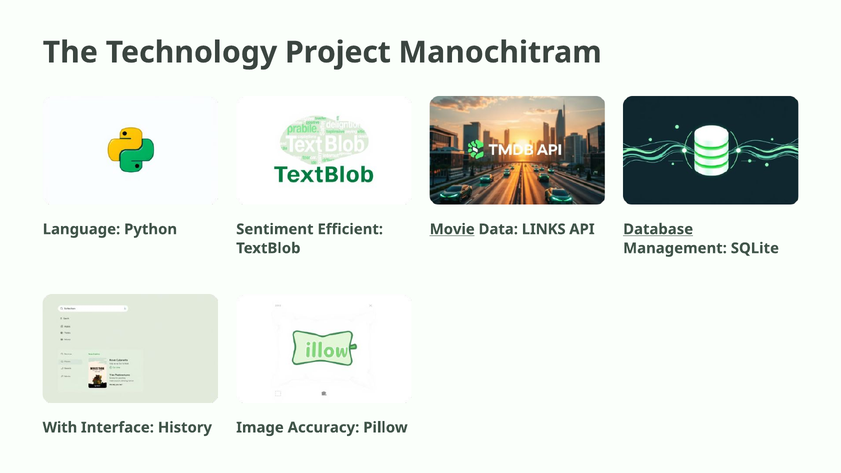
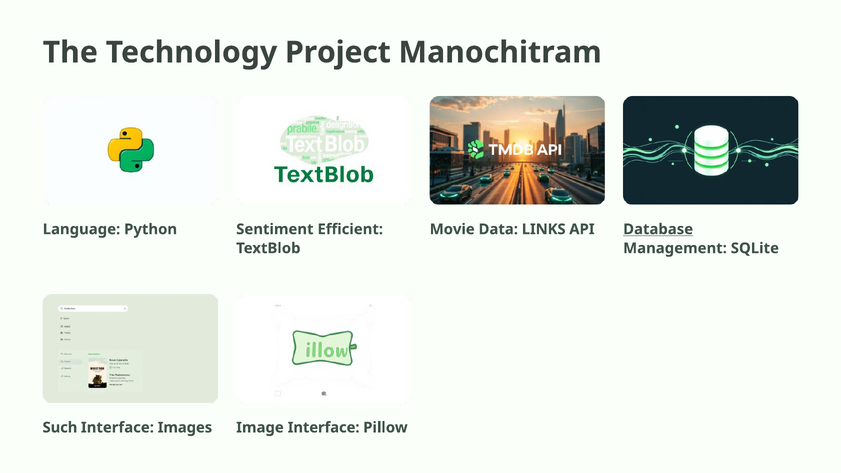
Movie underline: present -> none
With: With -> Such
History: History -> Images
Image Accuracy: Accuracy -> Interface
